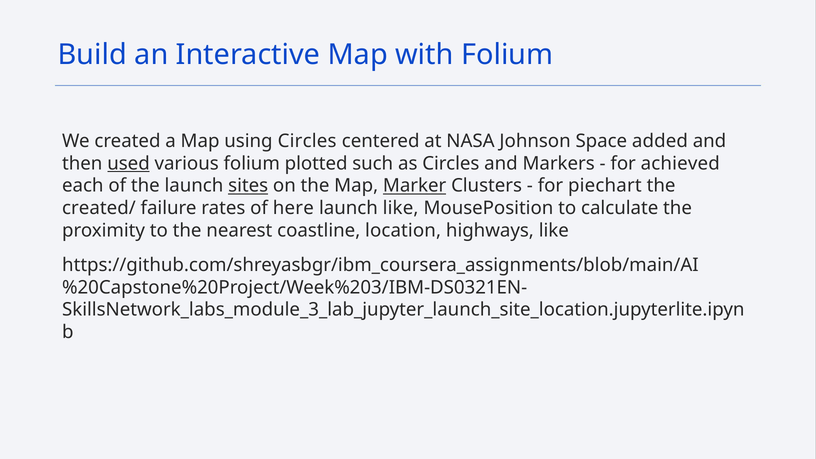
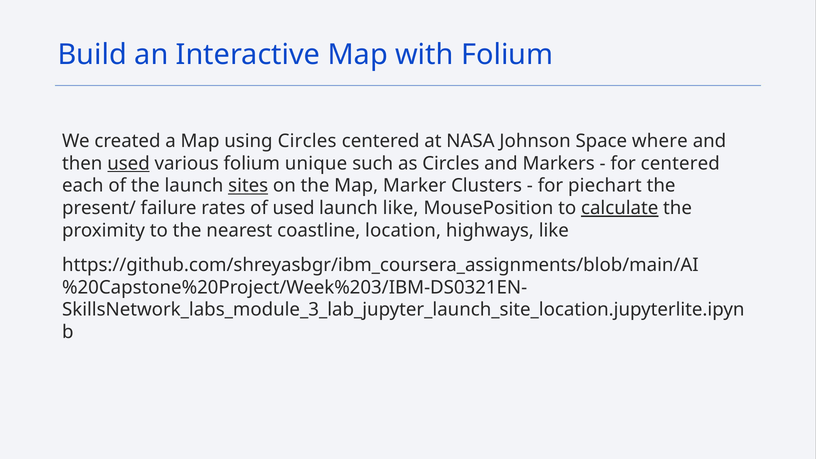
added: added -> where
plotted: plotted -> unique
for achieved: achieved -> centered
Marker underline: present -> none
created/: created/ -> present/
of here: here -> used
calculate underline: none -> present
